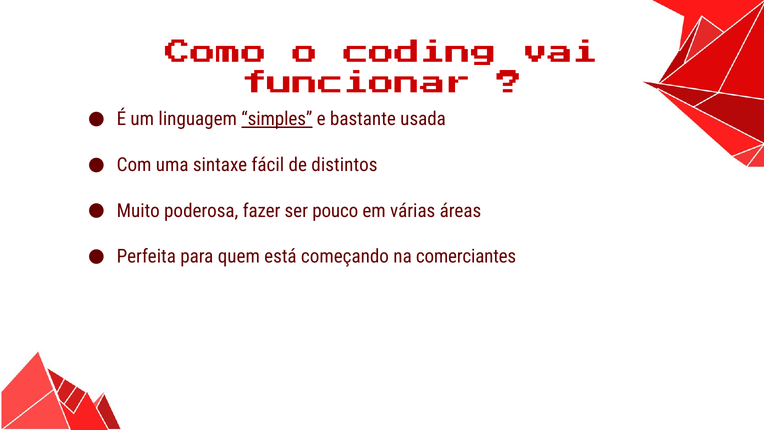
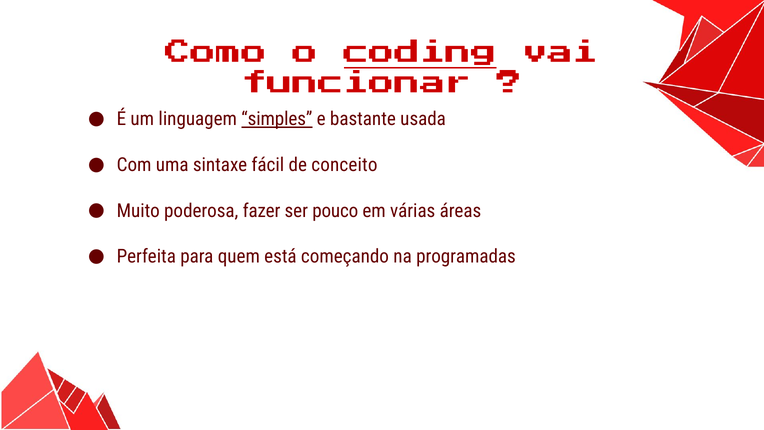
coding underline: none -> present
distintos: distintos -> conceito
comerciantes: comerciantes -> programadas
